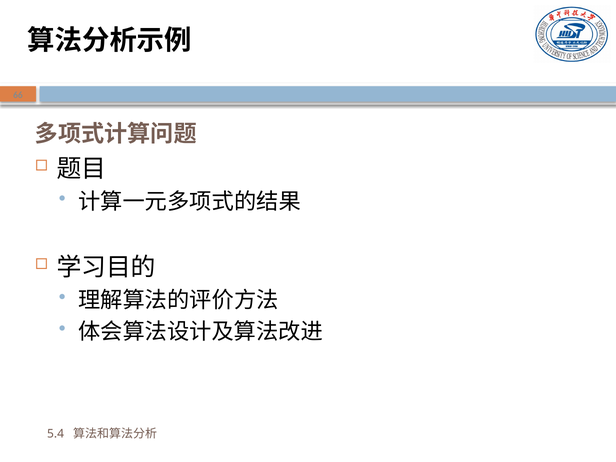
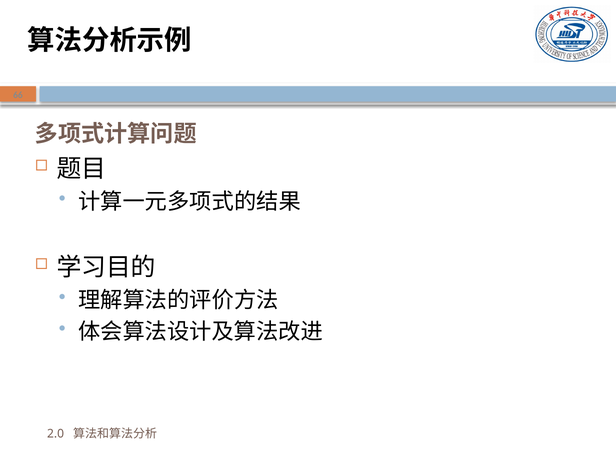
5.4: 5.4 -> 2.0
